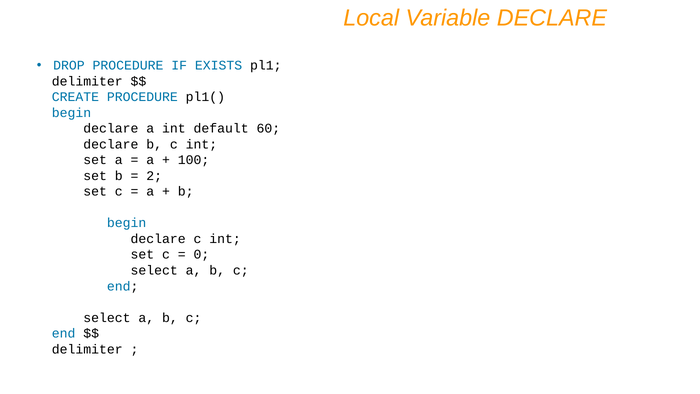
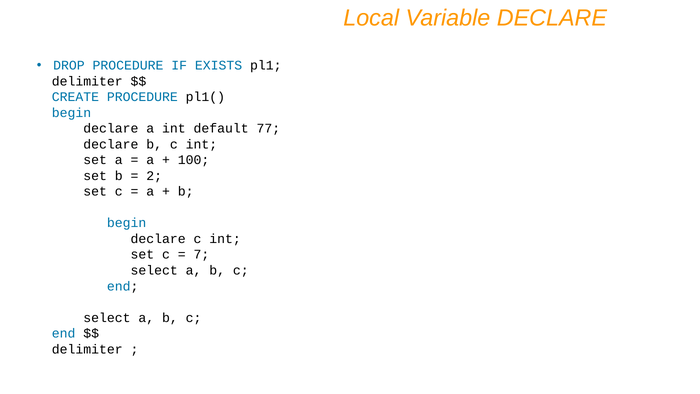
60: 60 -> 77
0: 0 -> 7
